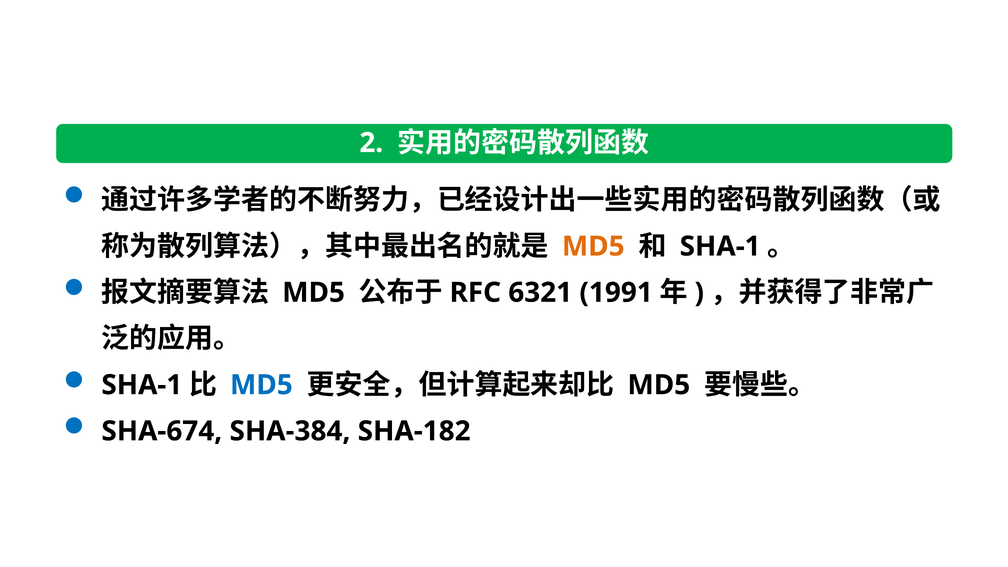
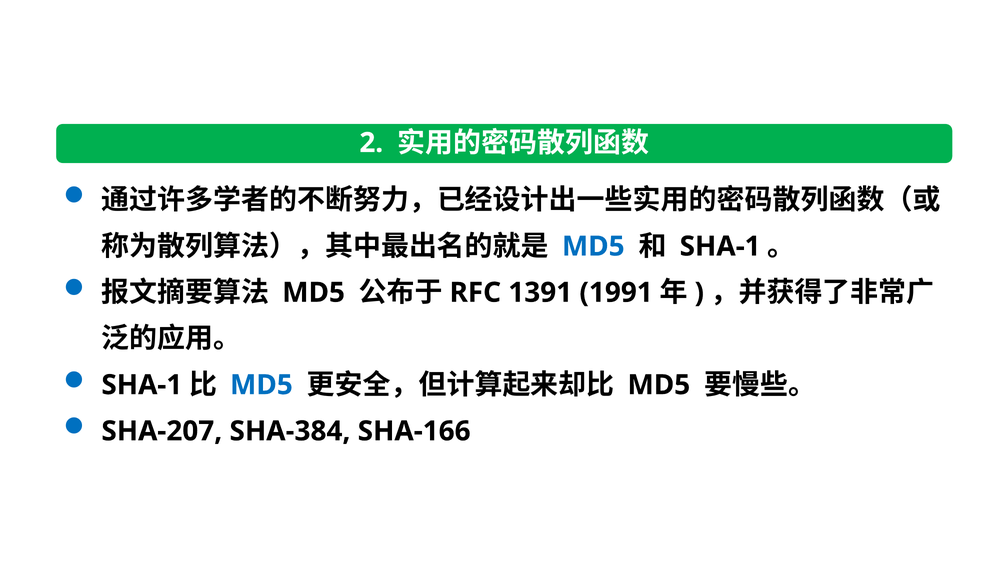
MD5 at (593, 246) colour: orange -> blue
6321: 6321 -> 1391
SHA-674: SHA-674 -> SHA-207
SHA-182: SHA-182 -> SHA-166
